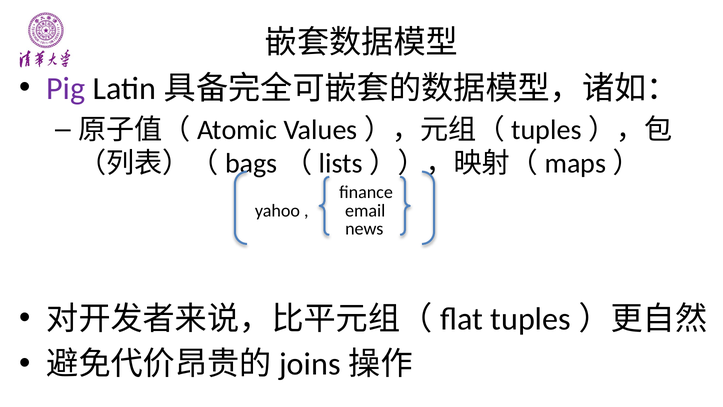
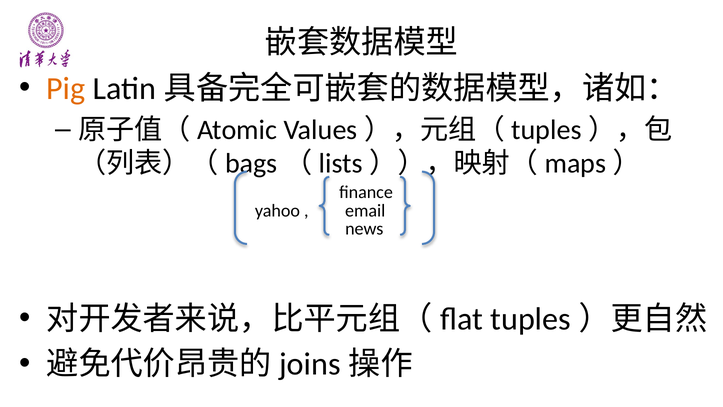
Pig colour: purple -> orange
